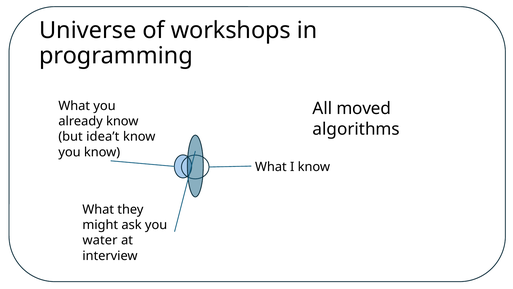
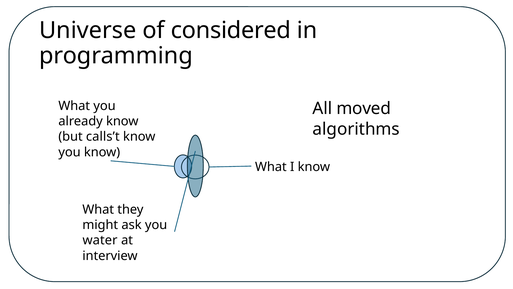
workshops: workshops -> considered
idea’t: idea’t -> calls’t
